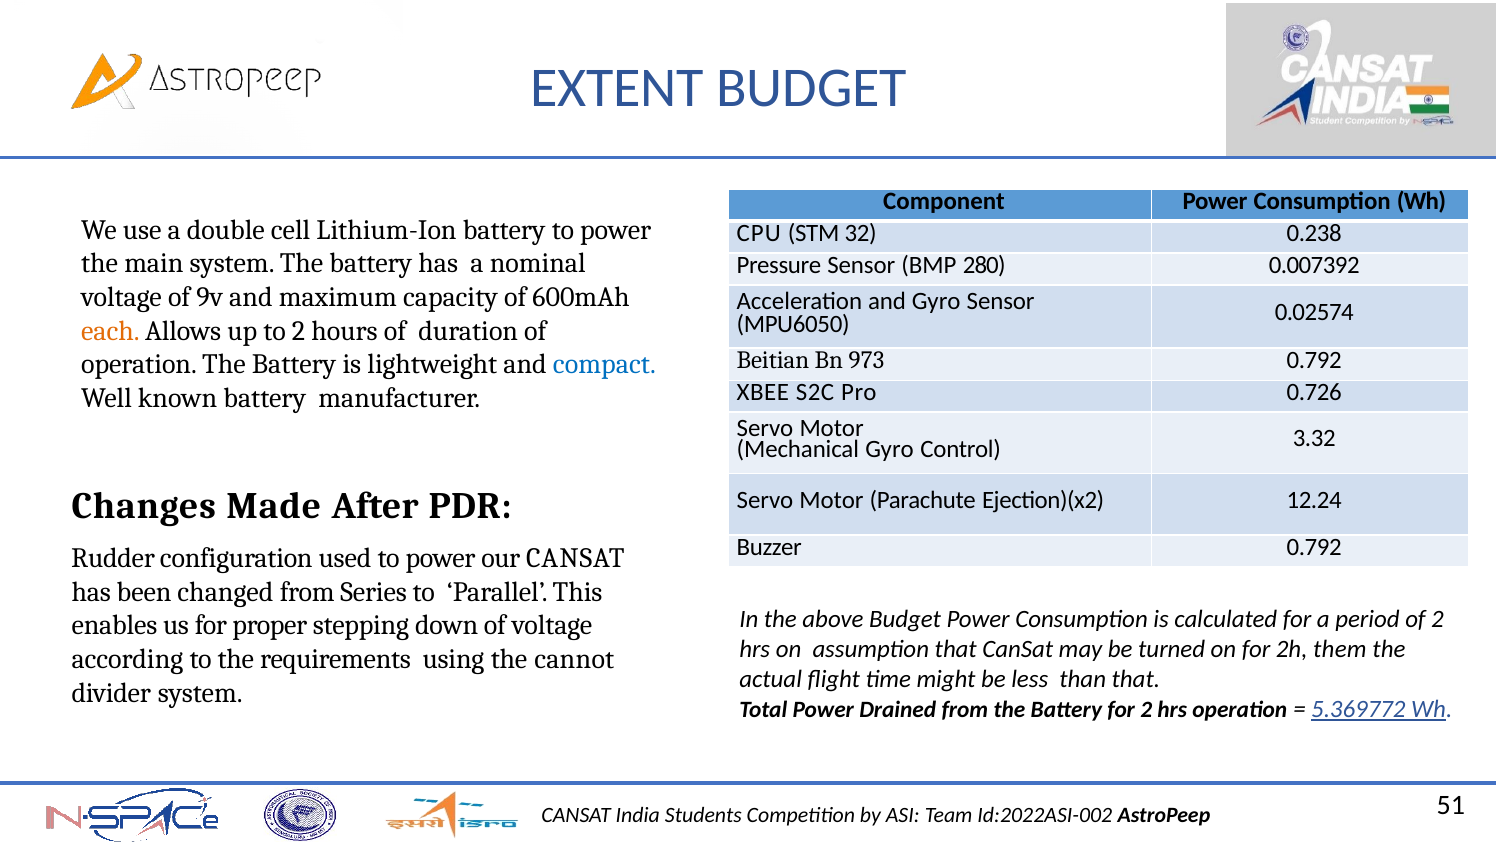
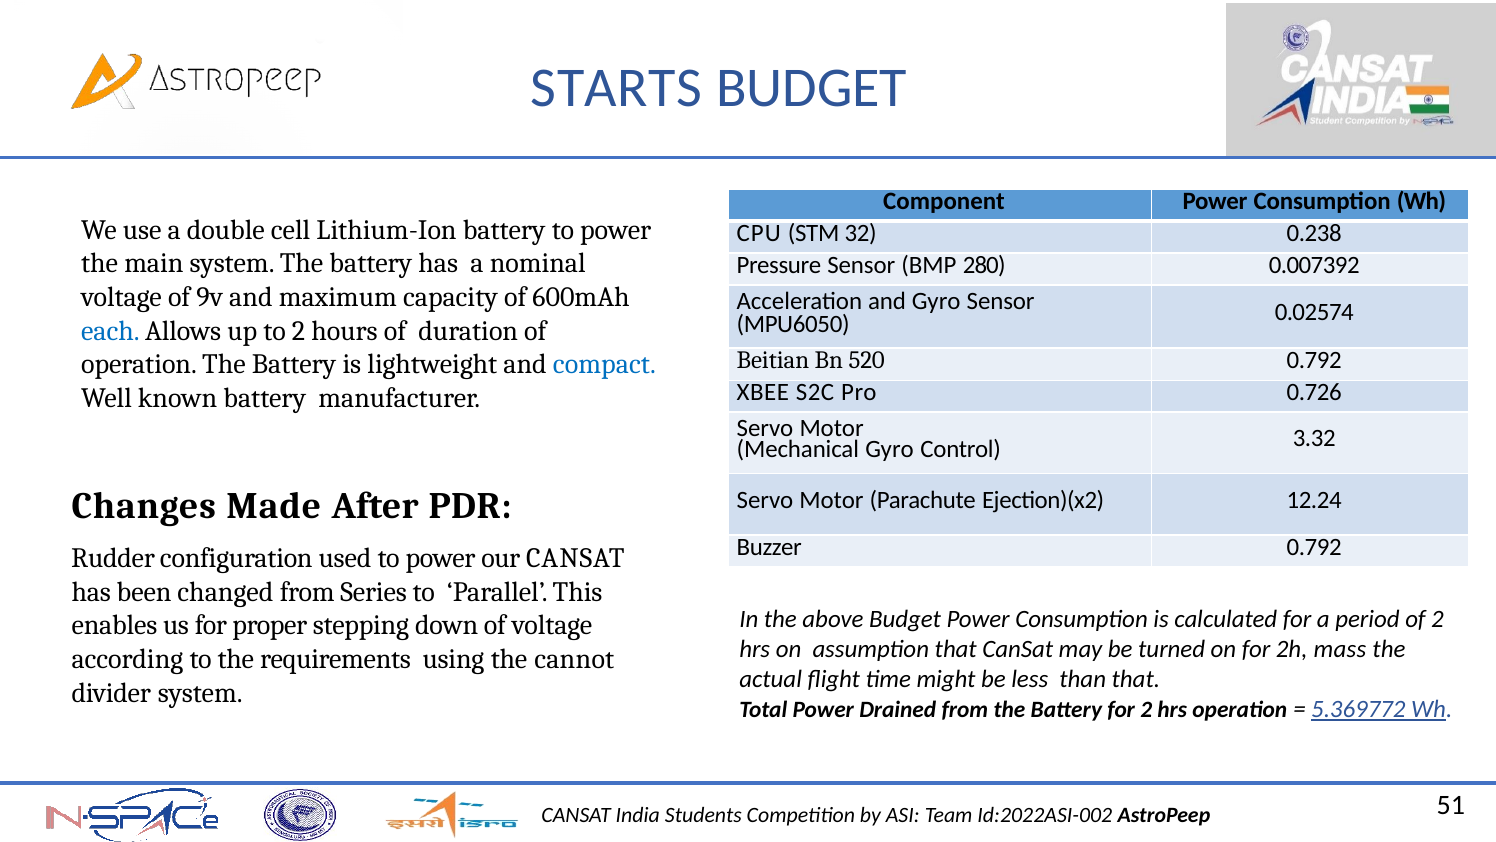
EXTENT: EXTENT -> STARTS
each colour: orange -> blue
973: 973 -> 520
them: them -> mass
